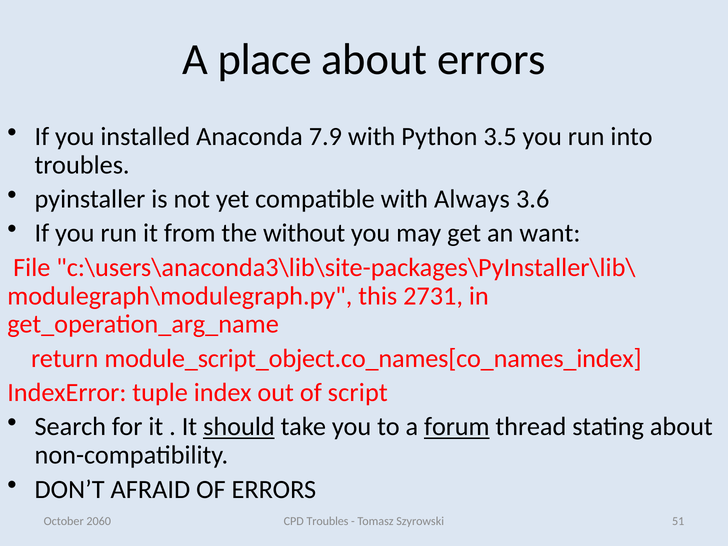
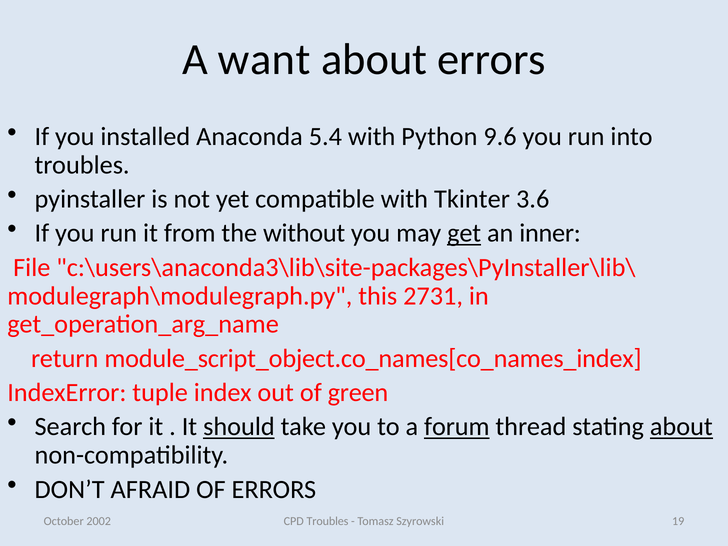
place: place -> want
7.9: 7.9 -> 5.4
3.5: 3.5 -> 9.6
Always: Always -> Tkinter
get underline: none -> present
want: want -> inner
script: script -> green
about at (681, 427) underline: none -> present
2060: 2060 -> 2002
51: 51 -> 19
